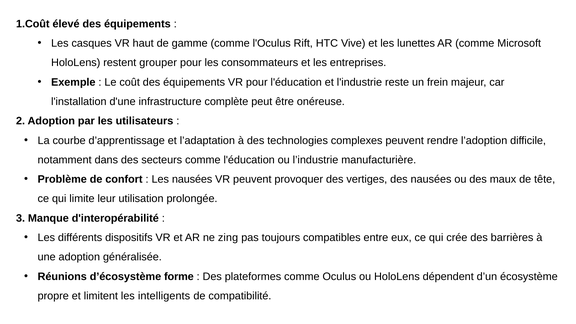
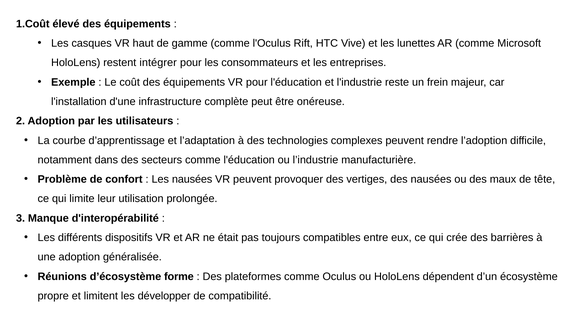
grouper: grouper -> intégrer
zing: zing -> était
intelligents: intelligents -> développer
